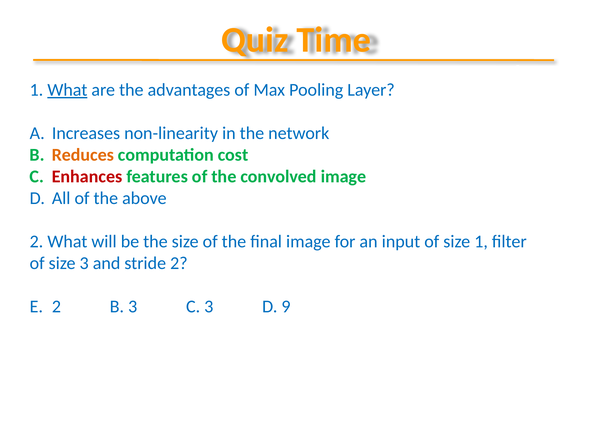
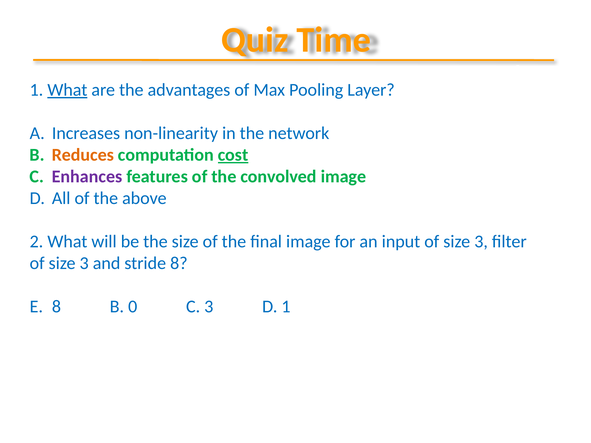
cost underline: none -> present
Enhances colour: red -> purple
input of size 1: 1 -> 3
stride 2: 2 -> 8
2 at (56, 307): 2 -> 8
B 3: 3 -> 0
D 9: 9 -> 1
